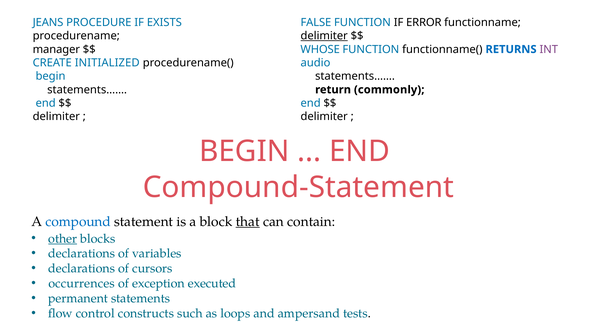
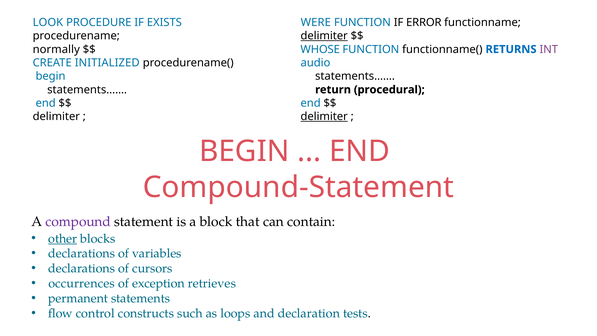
JEANS: JEANS -> LOOK
FALSE: FALSE -> WERE
manager: manager -> normally
commonly: commonly -> procedural
delimiter at (324, 116) underline: none -> present
compound colour: blue -> purple
that underline: present -> none
executed: executed -> retrieves
ampersand: ampersand -> declaration
